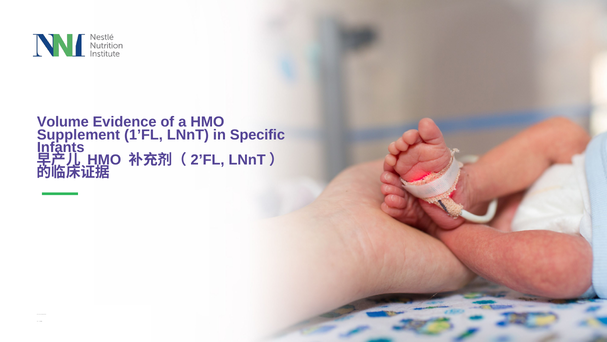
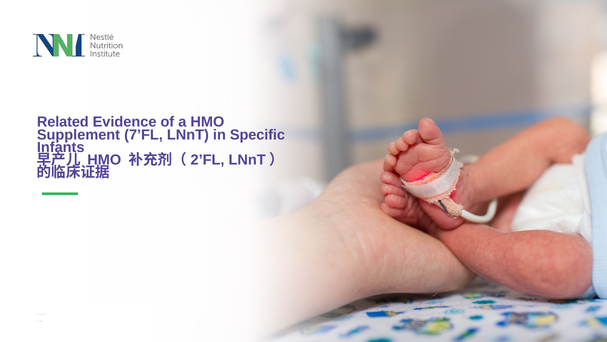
Volume: Volume -> Related
1’FL: 1’FL -> 7’FL
